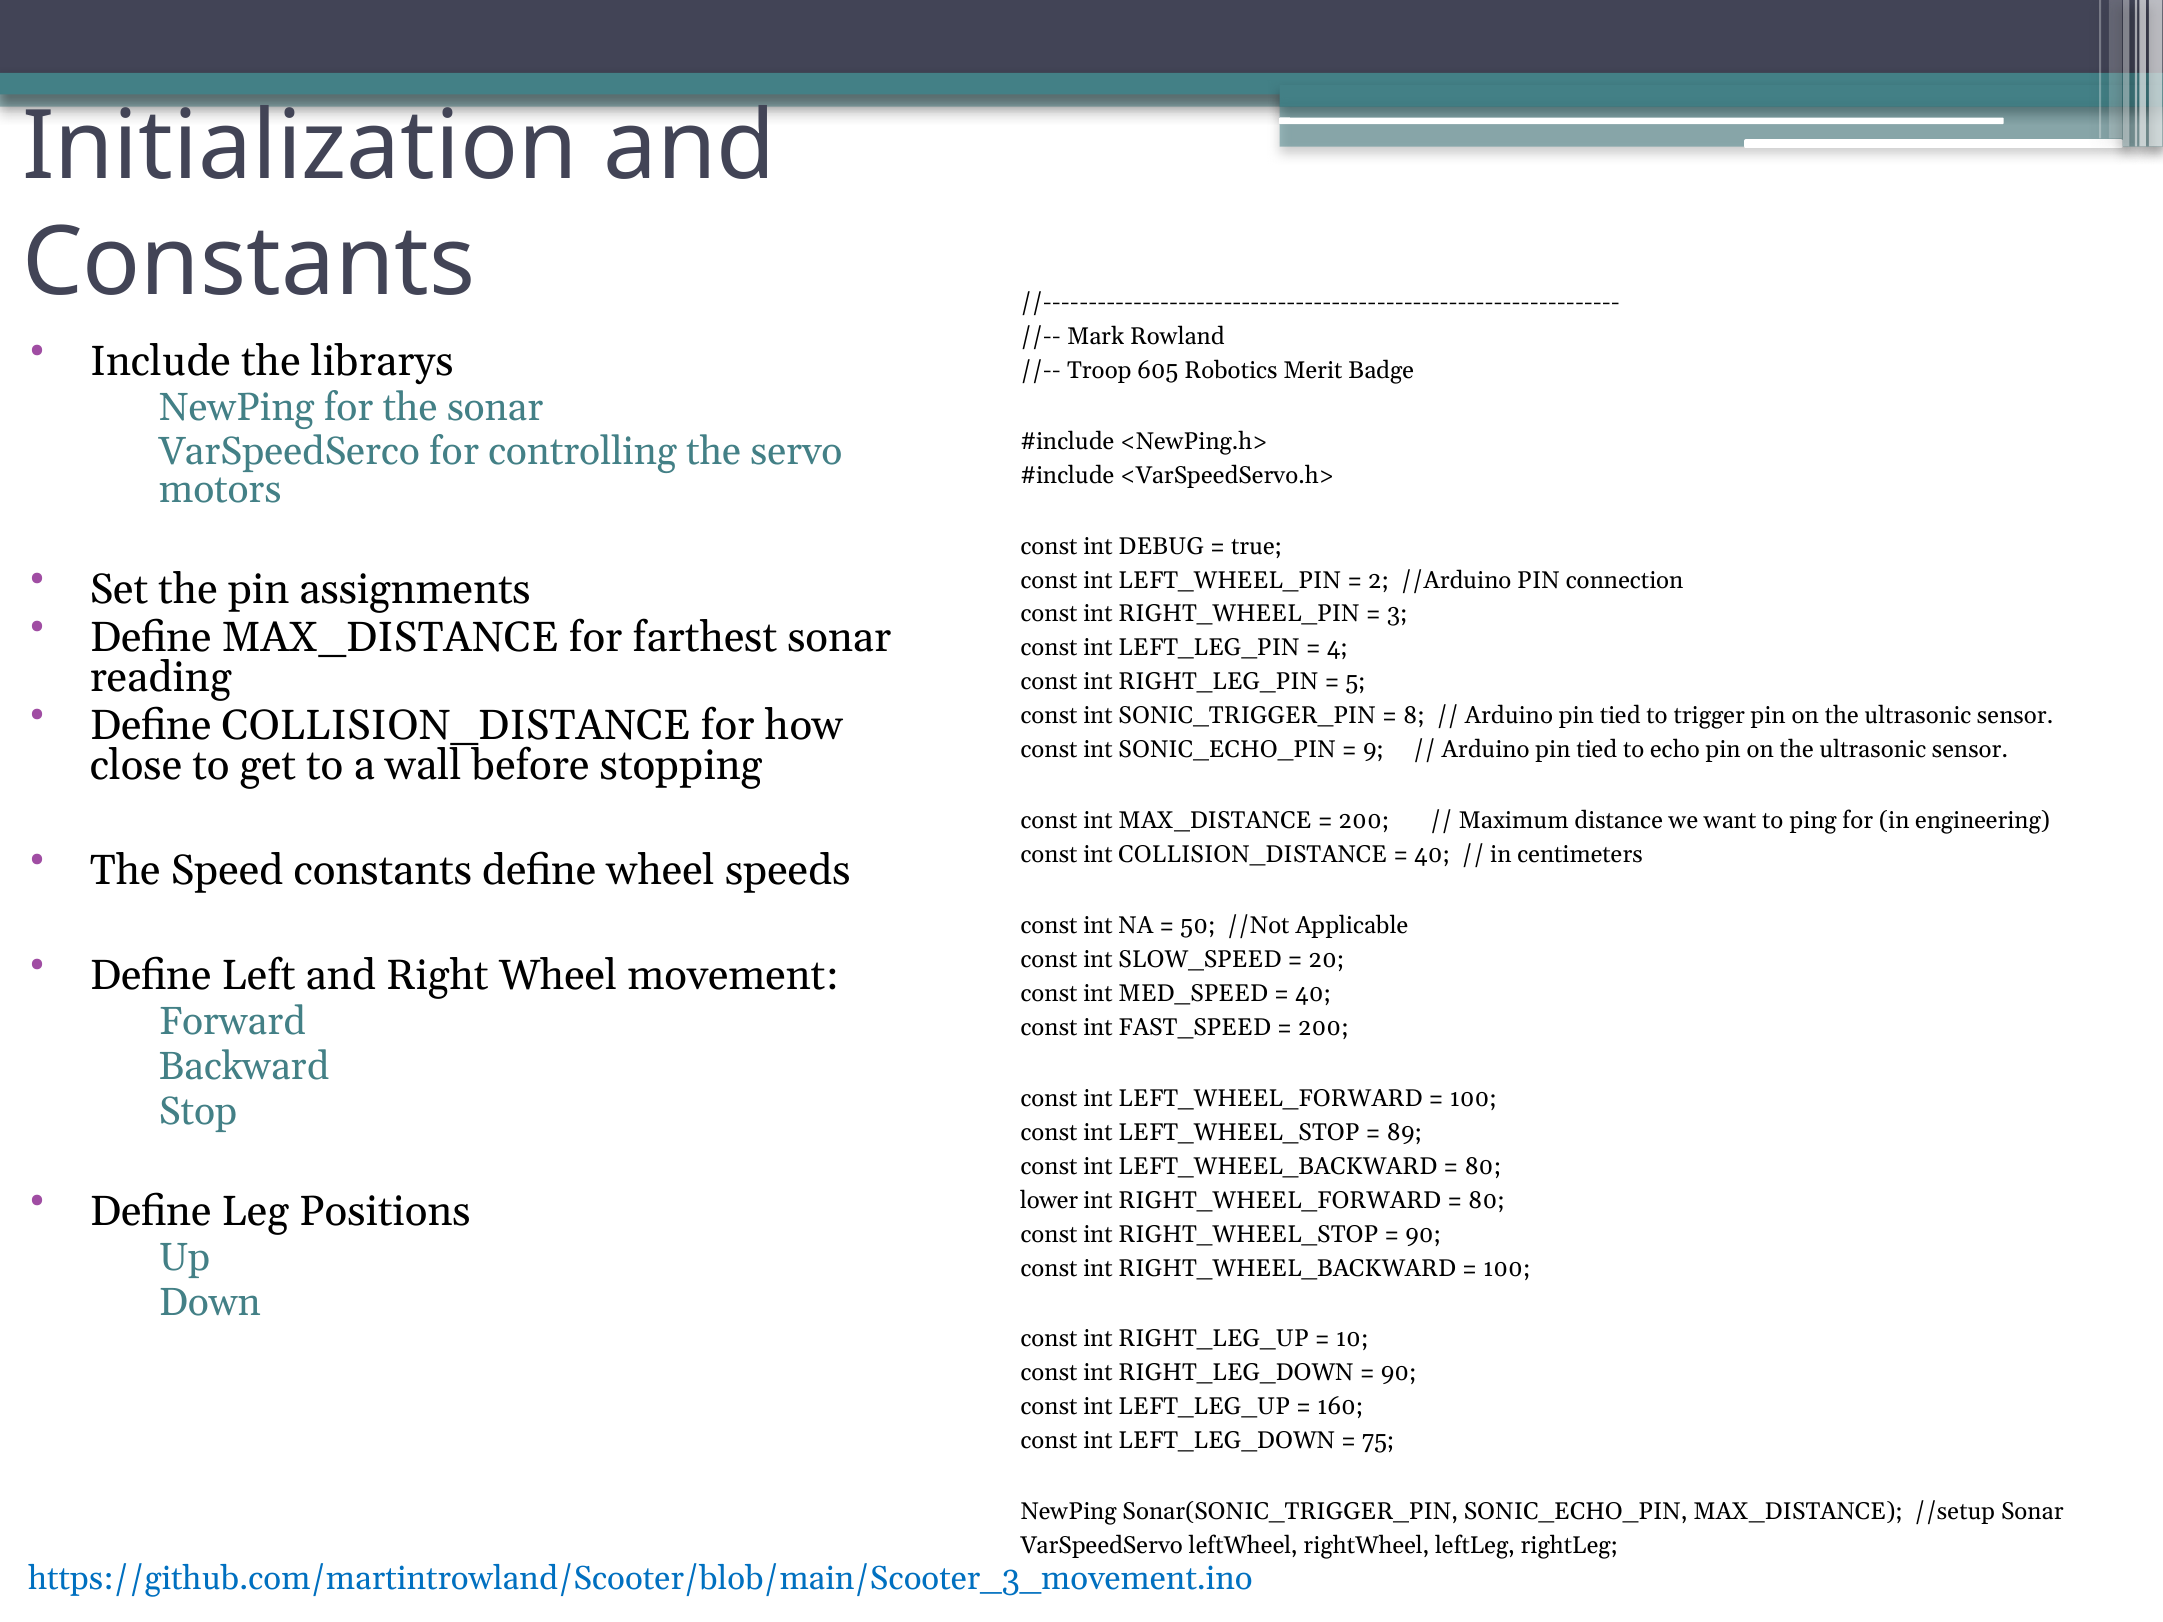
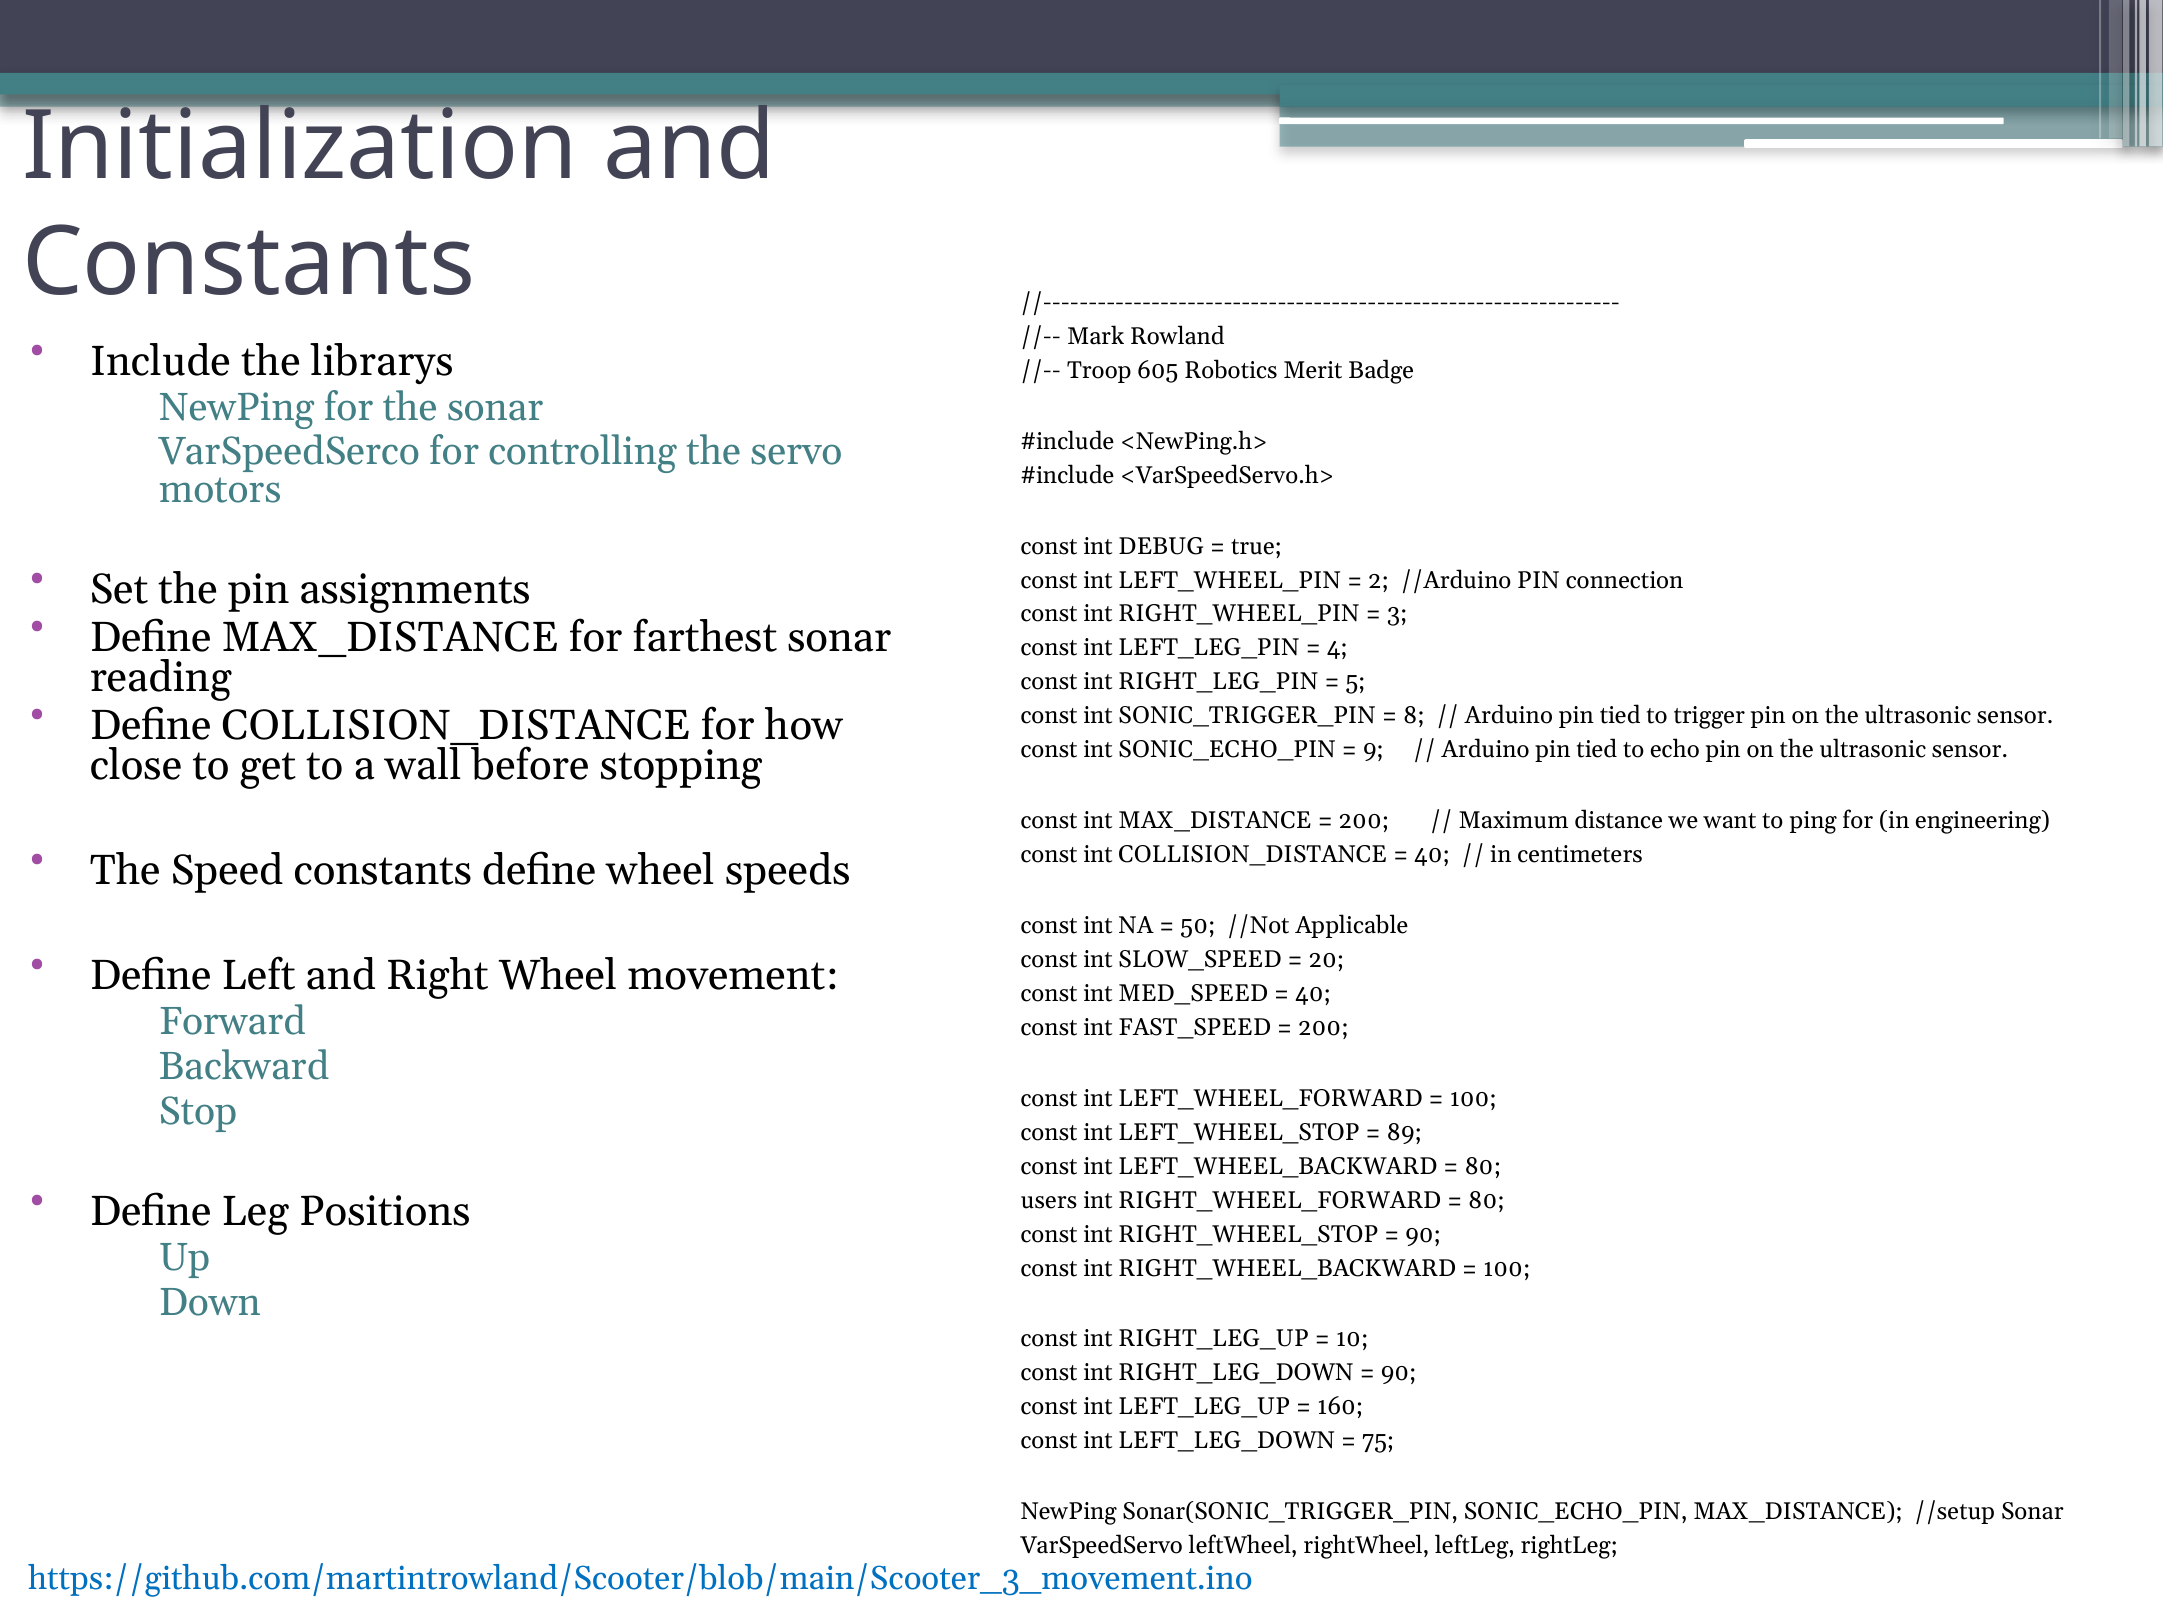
lower: lower -> users
